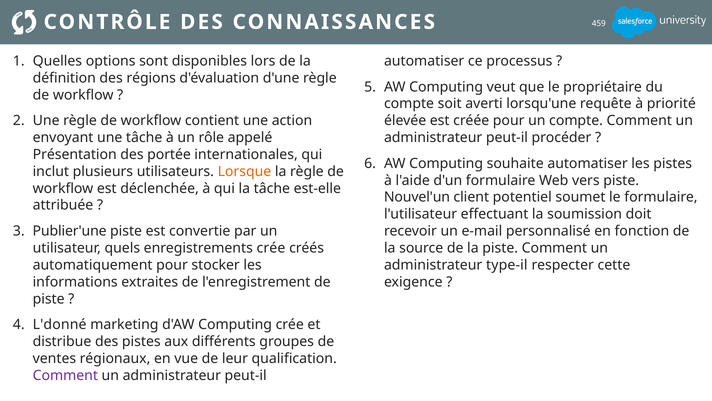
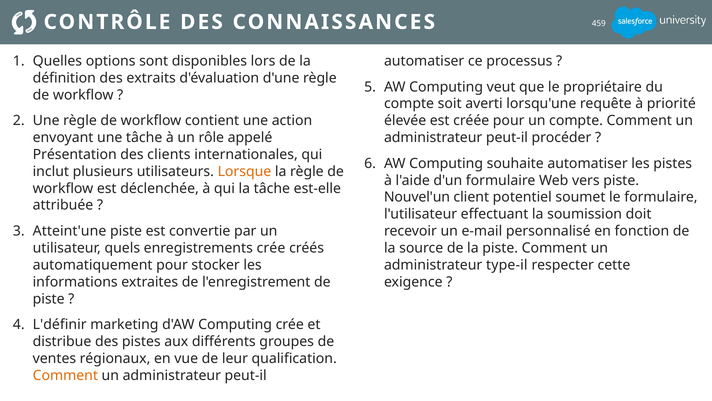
régions: régions -> extraits
portée: portée -> clients
Publier'une: Publier'une -> Atteint'une
L'donné: L'donné -> L'définir
Comment at (65, 375) colour: purple -> orange
